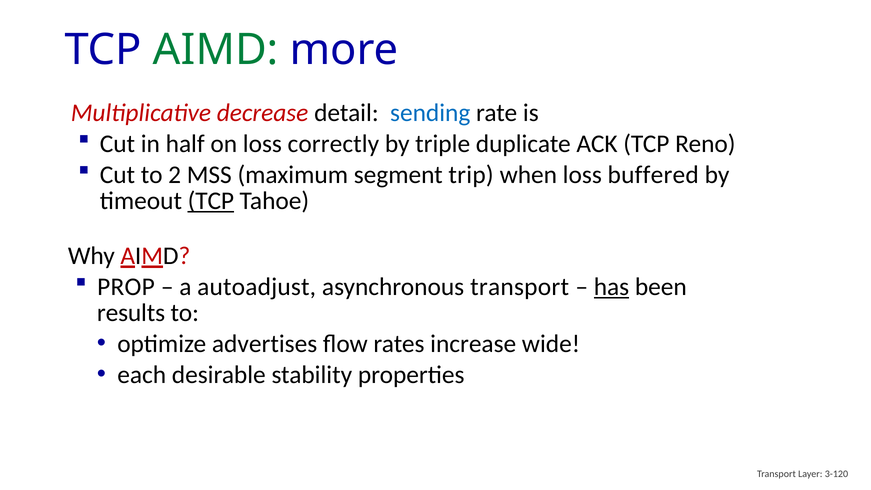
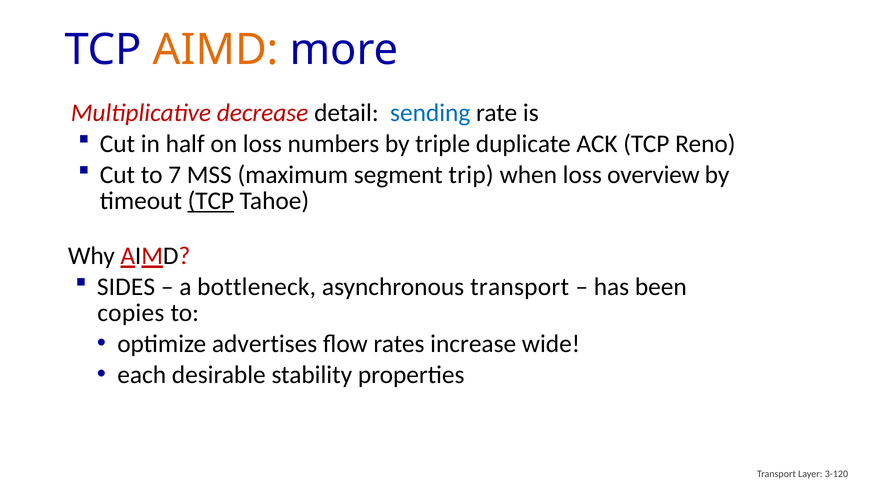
AIMD at (216, 50) colour: green -> orange
correctly: correctly -> numbers
2: 2 -> 7
buffered: buffered -> overview
PROP: PROP -> SIDES
autoadjust: autoadjust -> bottleneck
has underline: present -> none
results: results -> copies
